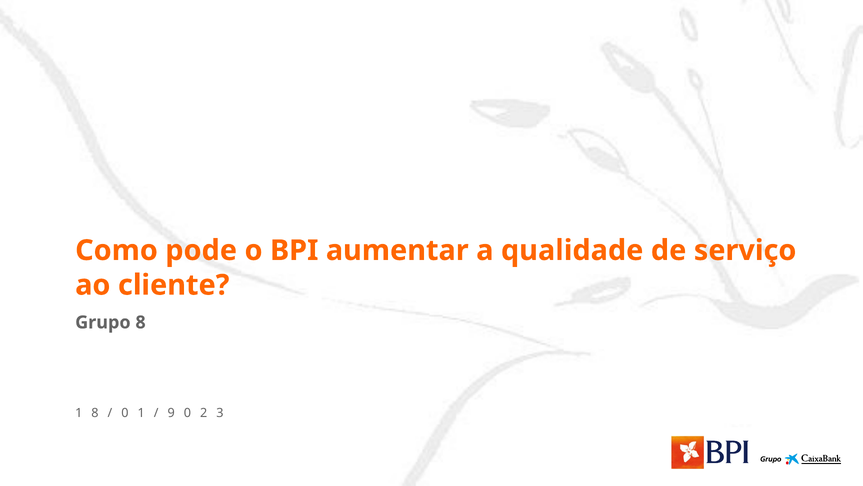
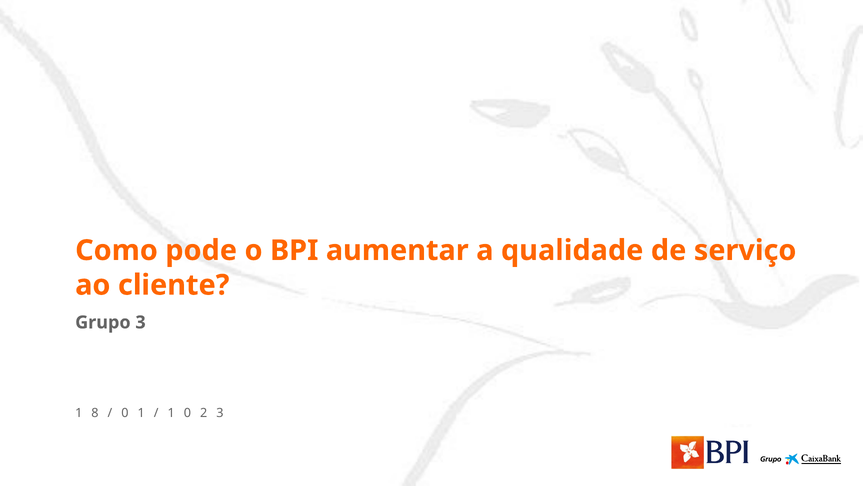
Grupo 8: 8 -> 3
9 at (171, 413): 9 -> 1
